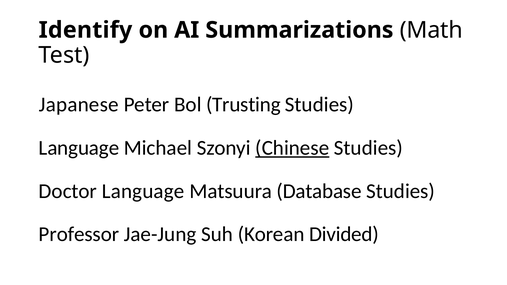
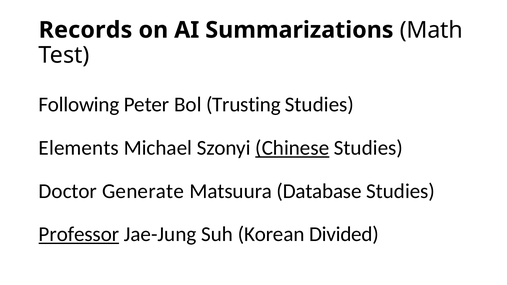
Identify: Identify -> Records
Japanese: Japanese -> Following
Language at (79, 148): Language -> Elements
Doctor Language: Language -> Generate
Professor underline: none -> present
